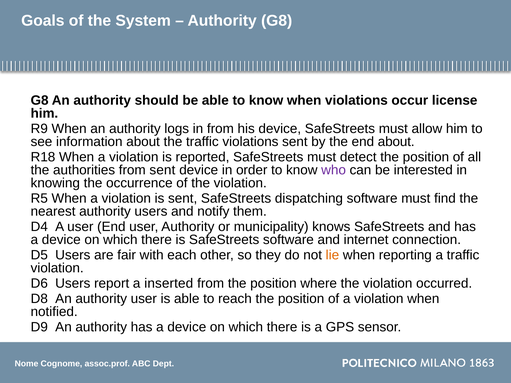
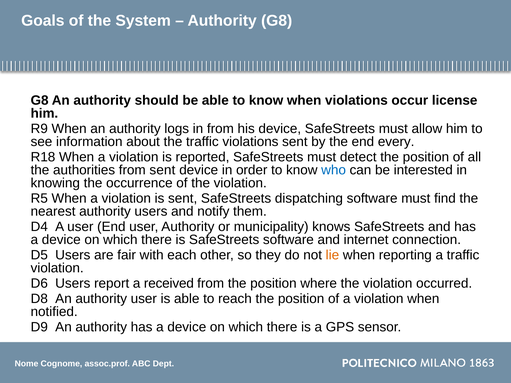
end about: about -> every
who colour: purple -> blue
inserted: inserted -> received
